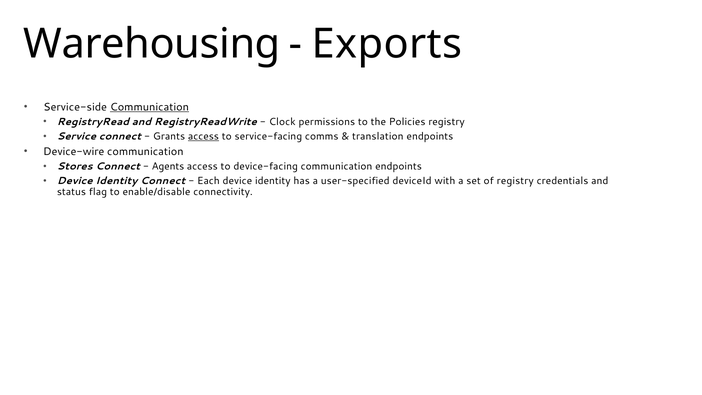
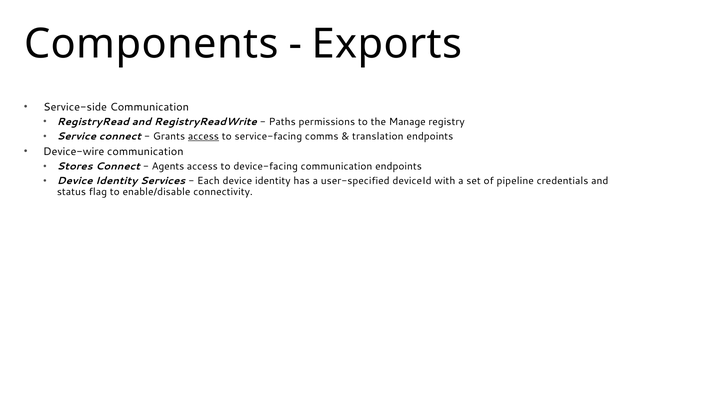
Warehousing: Warehousing -> Components
Communication at (150, 107) underline: present -> none
Clock: Clock -> Paths
Policies: Policies -> Manage
Identity Connect: Connect -> Services
of registry: registry -> pipeline
